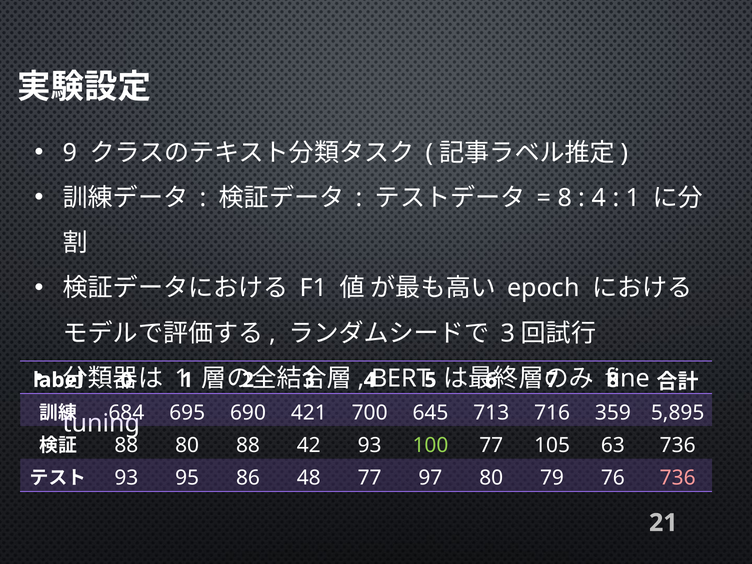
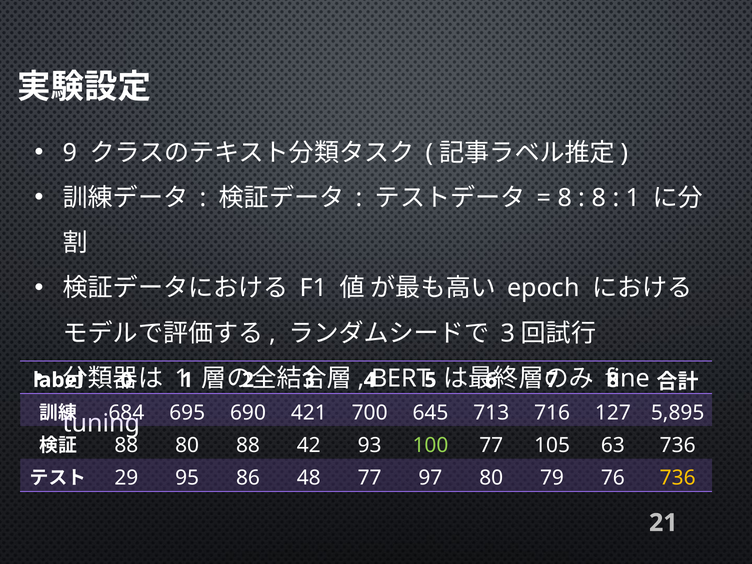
4 at (599, 198): 4 -> 8
359: 359 -> 127
93 at (126, 478): 93 -> 29
736 at (678, 478) colour: pink -> yellow
